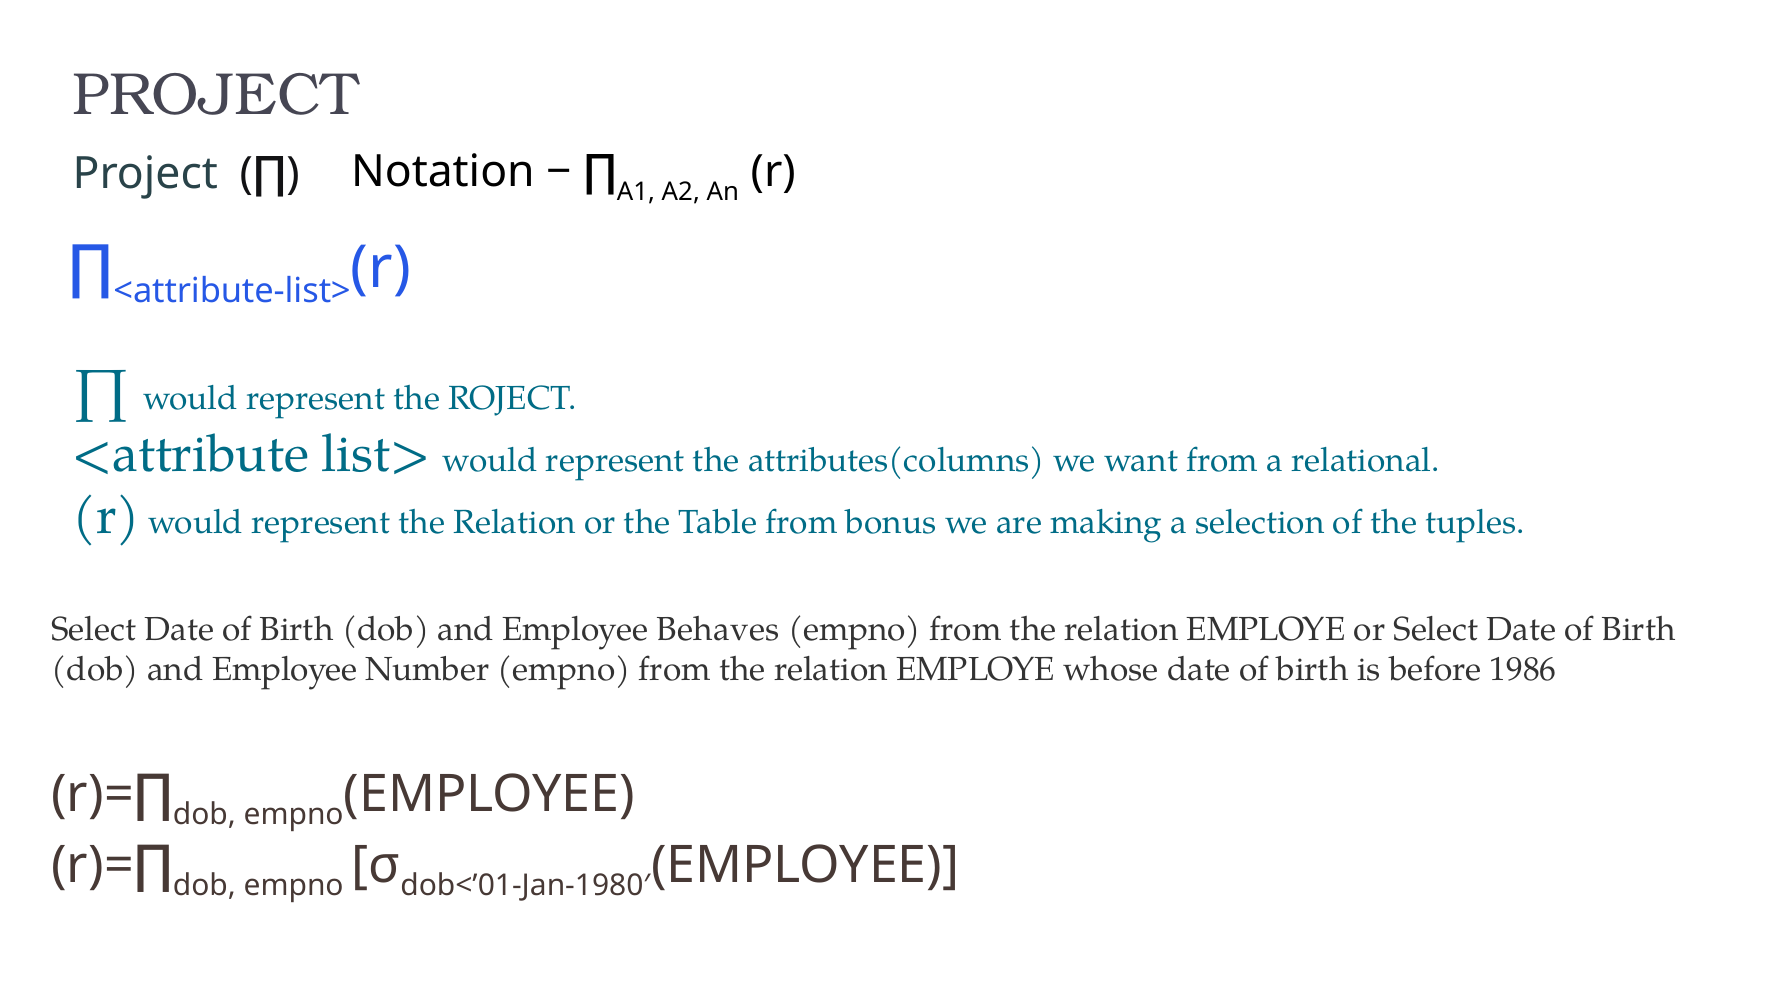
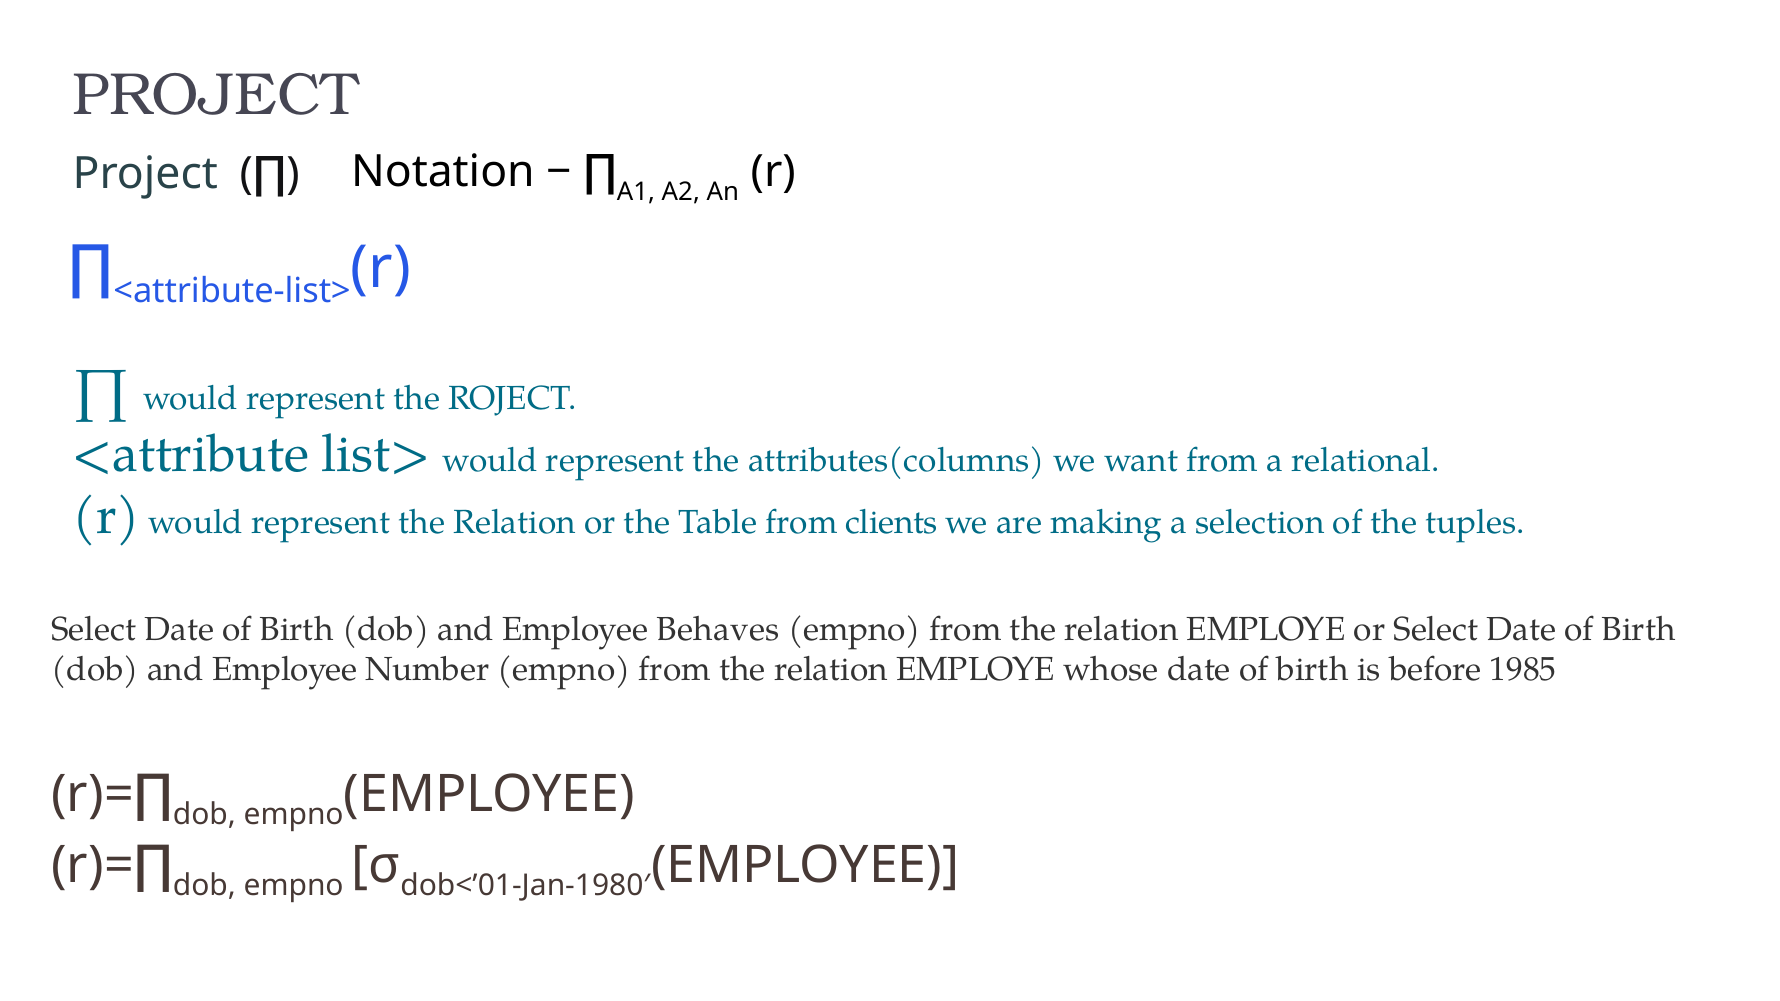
bonus: bonus -> clients
1986: 1986 -> 1985
